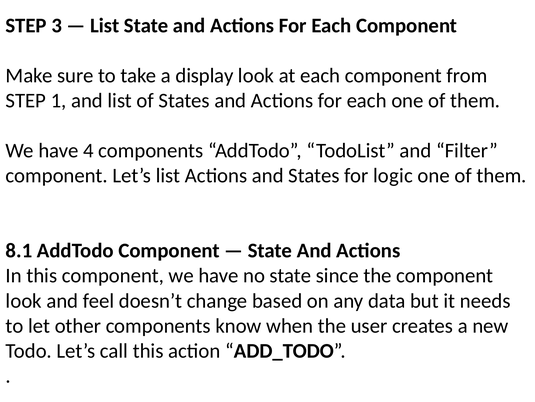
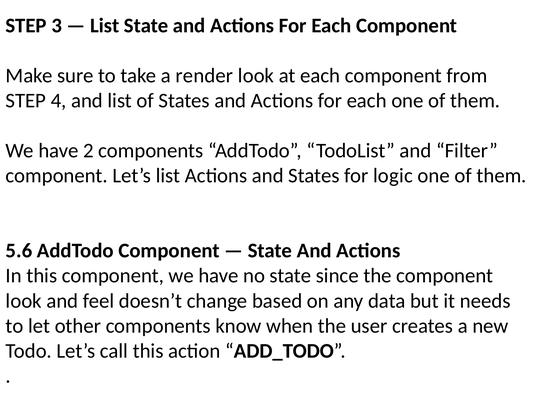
display: display -> render
1: 1 -> 4
4: 4 -> 2
8.1: 8.1 -> 5.6
